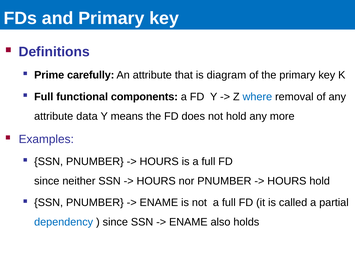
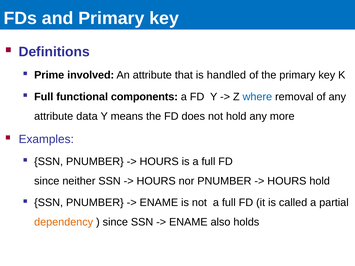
carefully: carefully -> involved
diagram: diagram -> handled
dependency colour: blue -> orange
